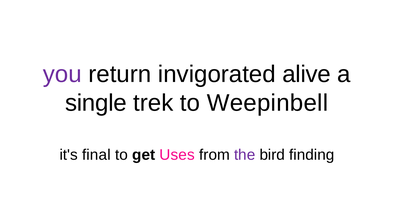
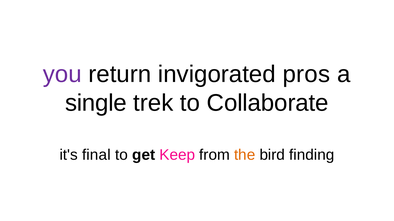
alive: alive -> pros
Weepinbell: Weepinbell -> Collaborate
Uses: Uses -> Keep
the colour: purple -> orange
